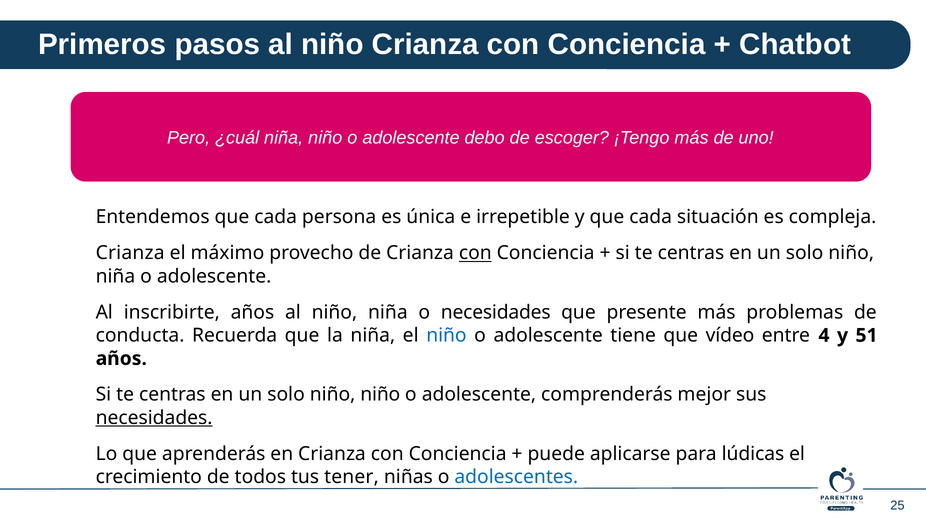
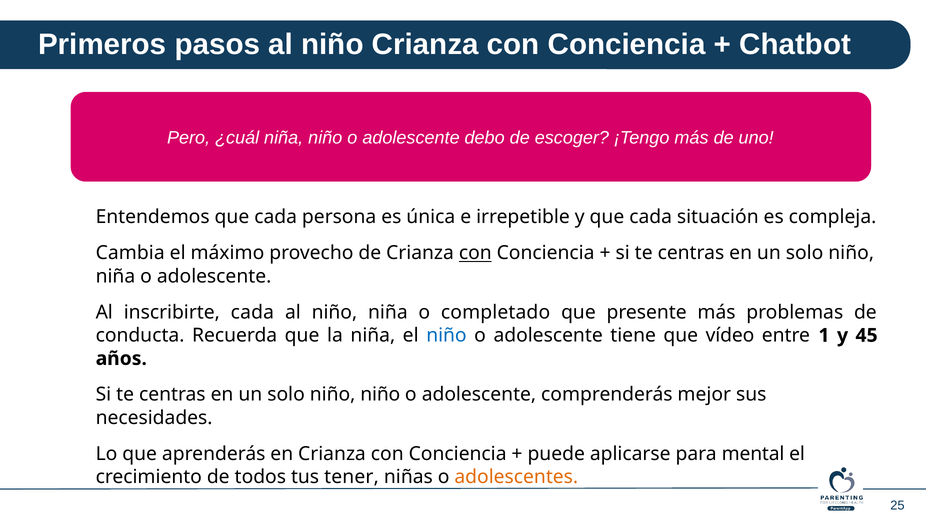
Crianza at (130, 253): Crianza -> Cambia
inscribirte años: años -> cada
o necesidades: necesidades -> completado
4: 4 -> 1
51: 51 -> 45
necesidades at (154, 418) underline: present -> none
lúdicas: lúdicas -> mental
adolescentes colour: blue -> orange
